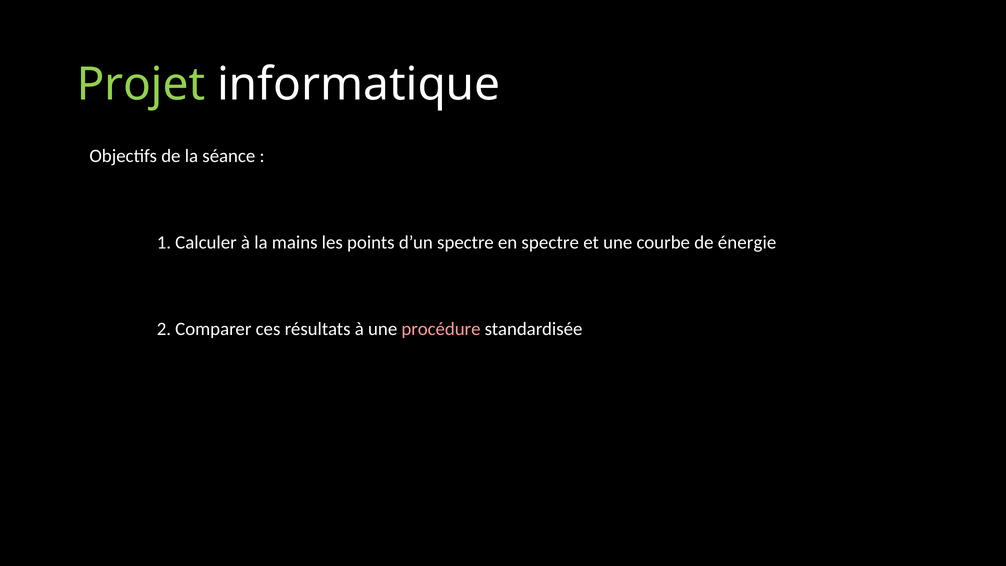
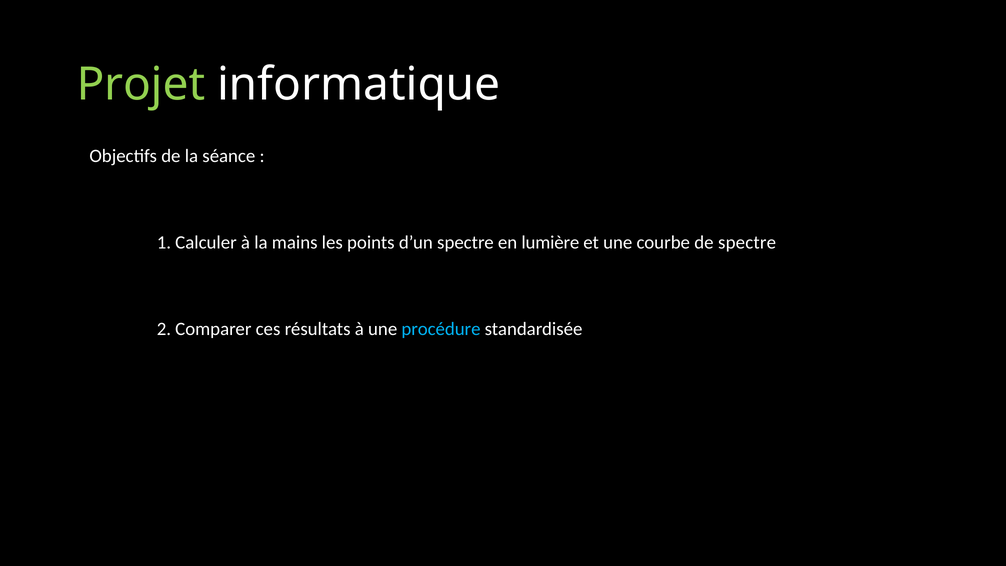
en spectre: spectre -> lumière
de énergie: énergie -> spectre
procédure colour: pink -> light blue
